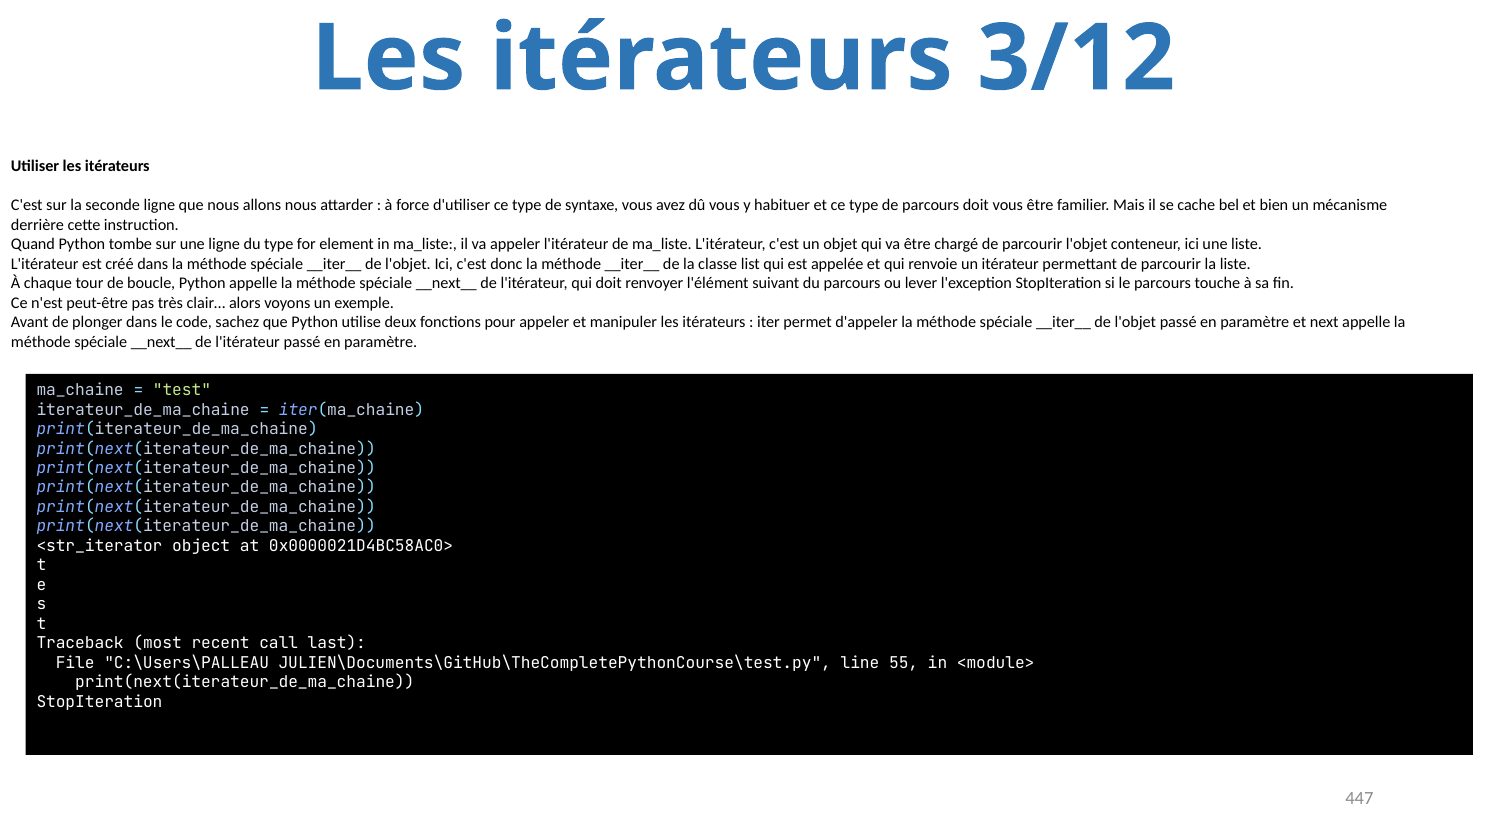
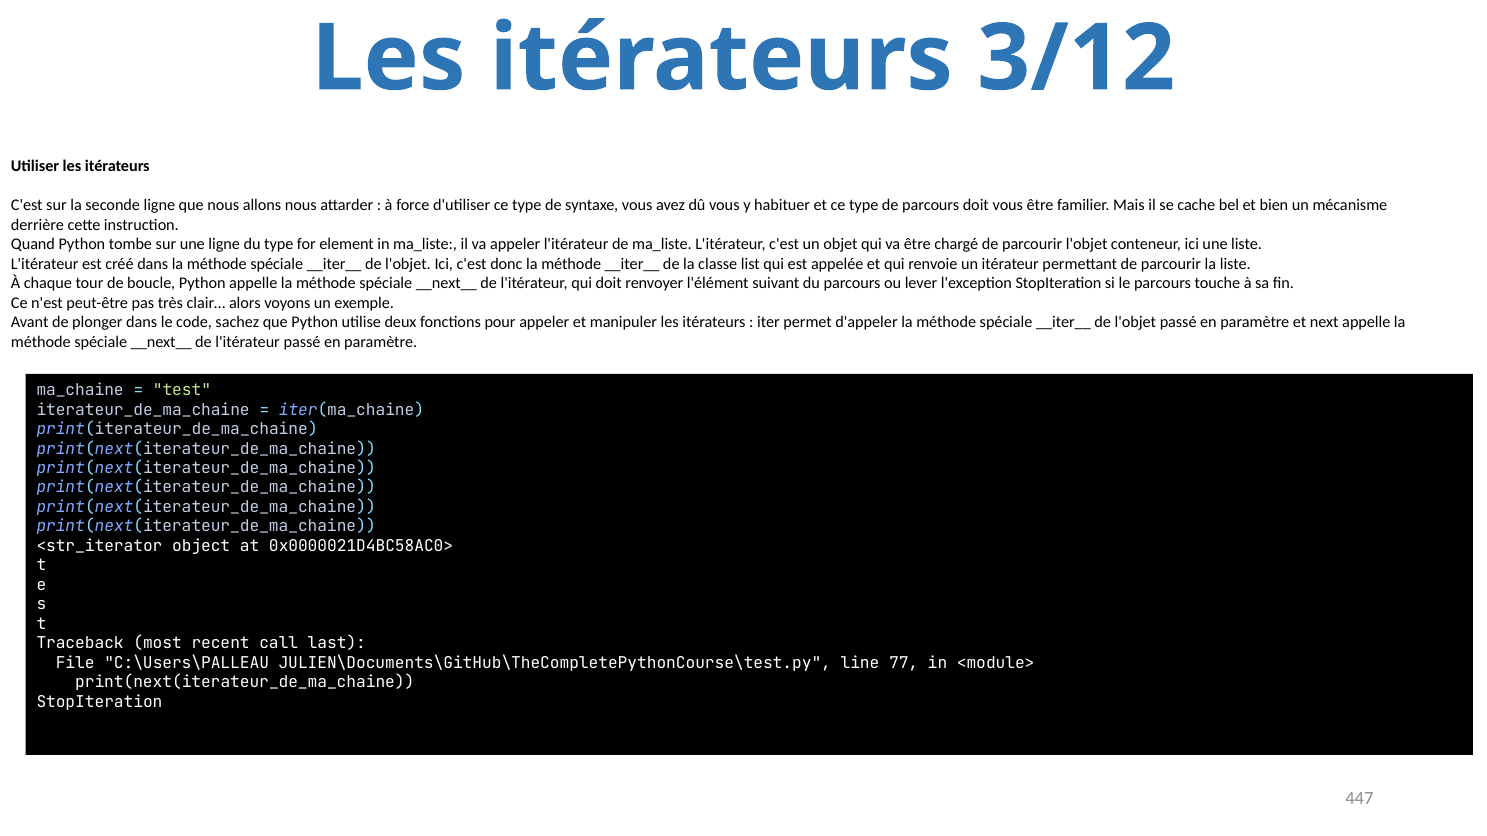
55: 55 -> 77
